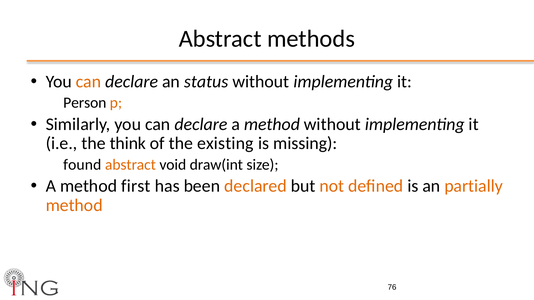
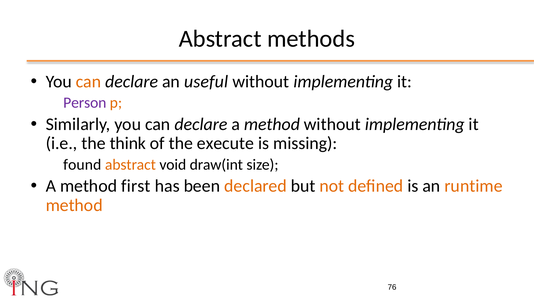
status: status -> useful
Person colour: black -> purple
existing: existing -> execute
partially: partially -> runtime
